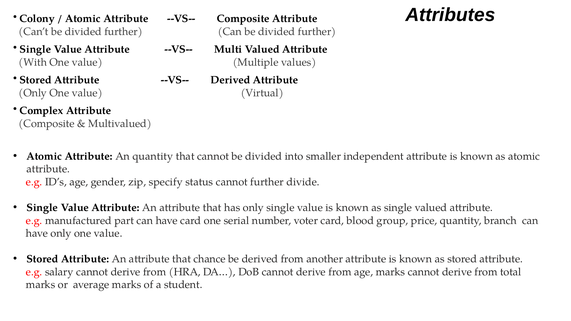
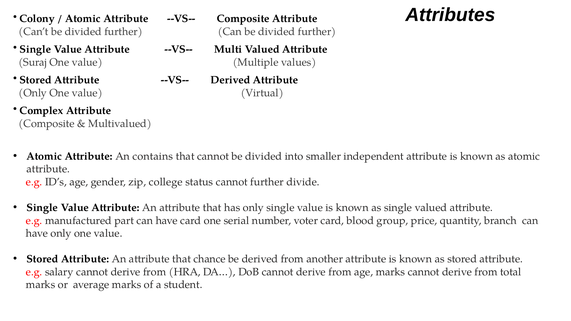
With: With -> Suraj
An quantity: quantity -> contains
specify: specify -> college
